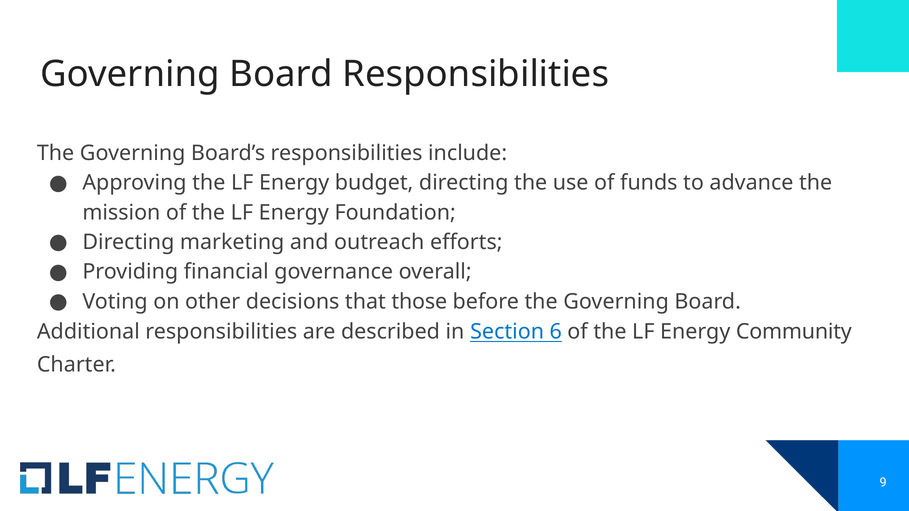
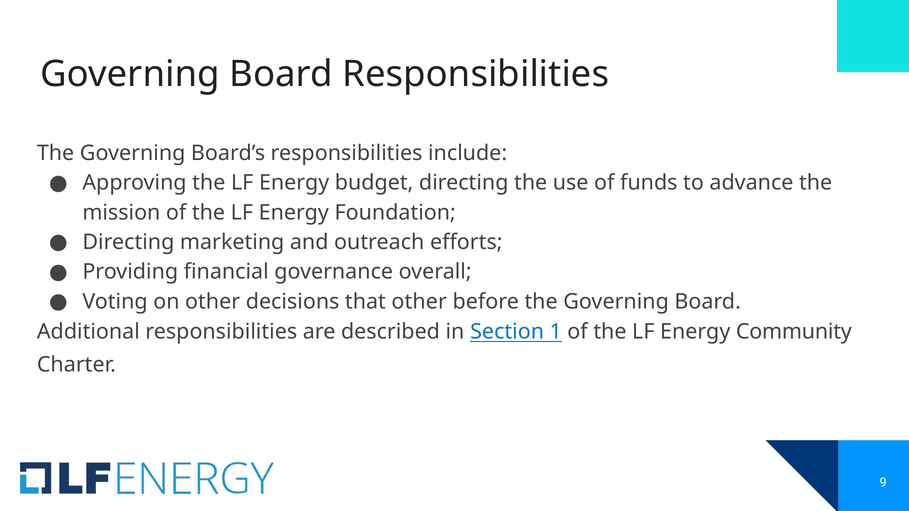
that those: those -> other
6: 6 -> 1
